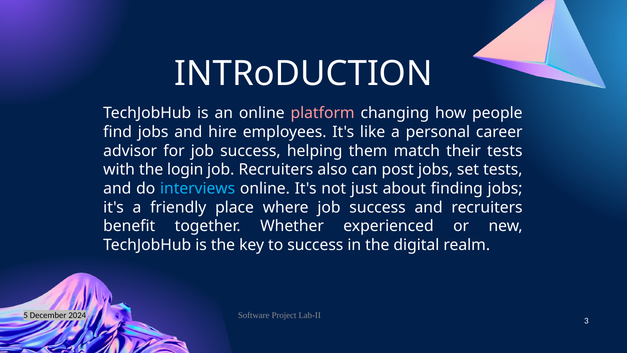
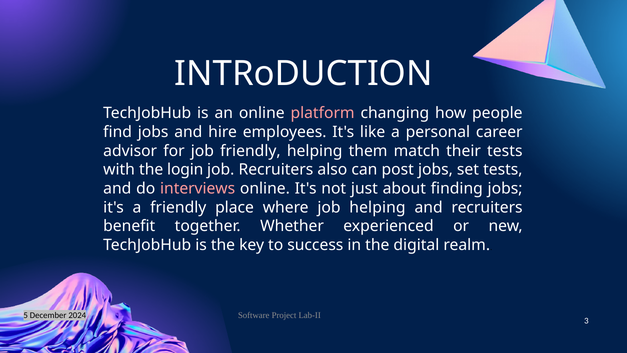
for job success: success -> friendly
interviews colour: light blue -> pink
where job success: success -> helping
